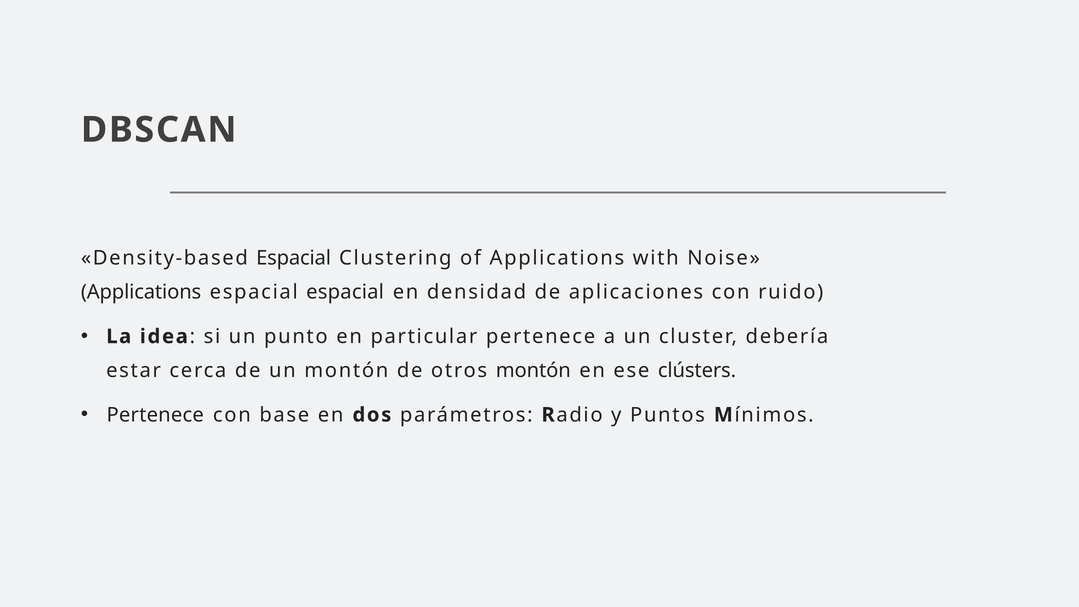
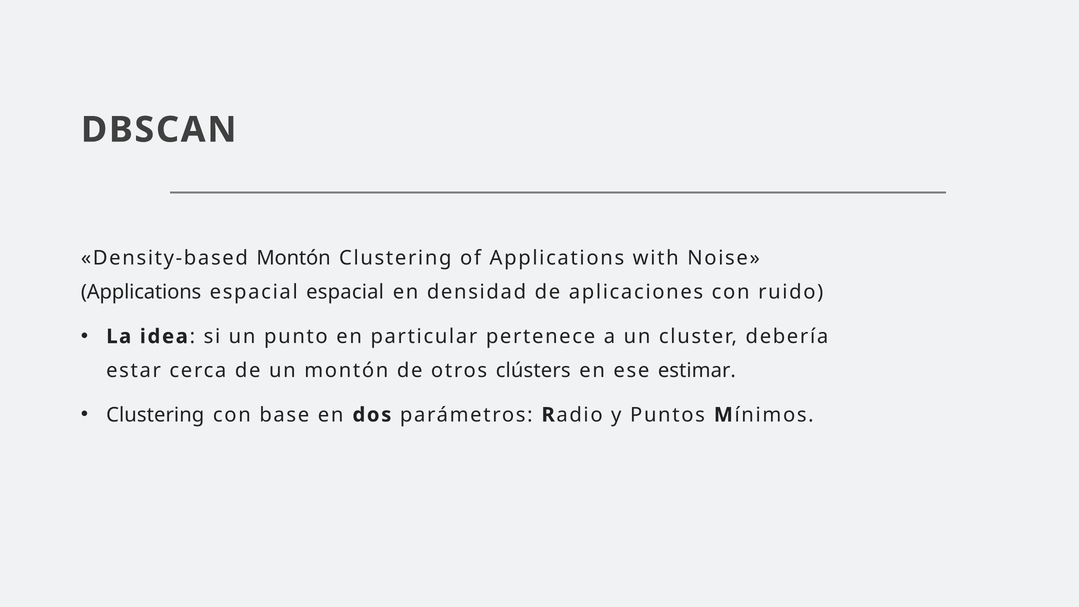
Density-based Espacial: Espacial -> Montón
otros montón: montón -> clústers
clústers: clústers -> estimar
Pertenece at (155, 415): Pertenece -> Clustering
